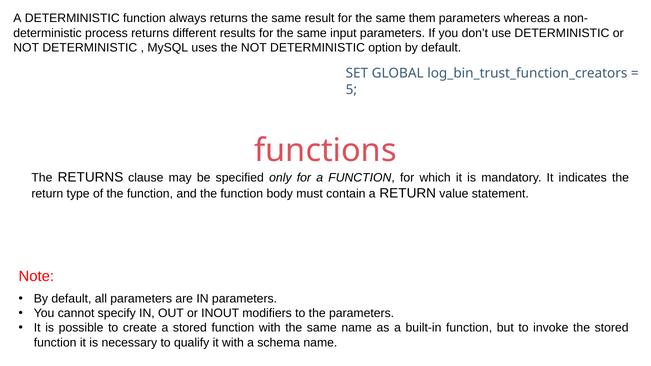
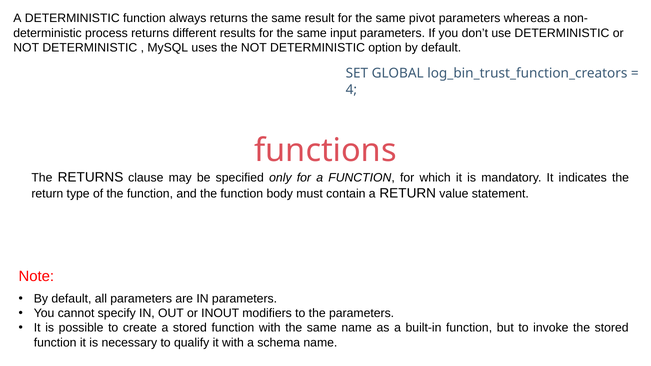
them: them -> pivot
5: 5 -> 4
